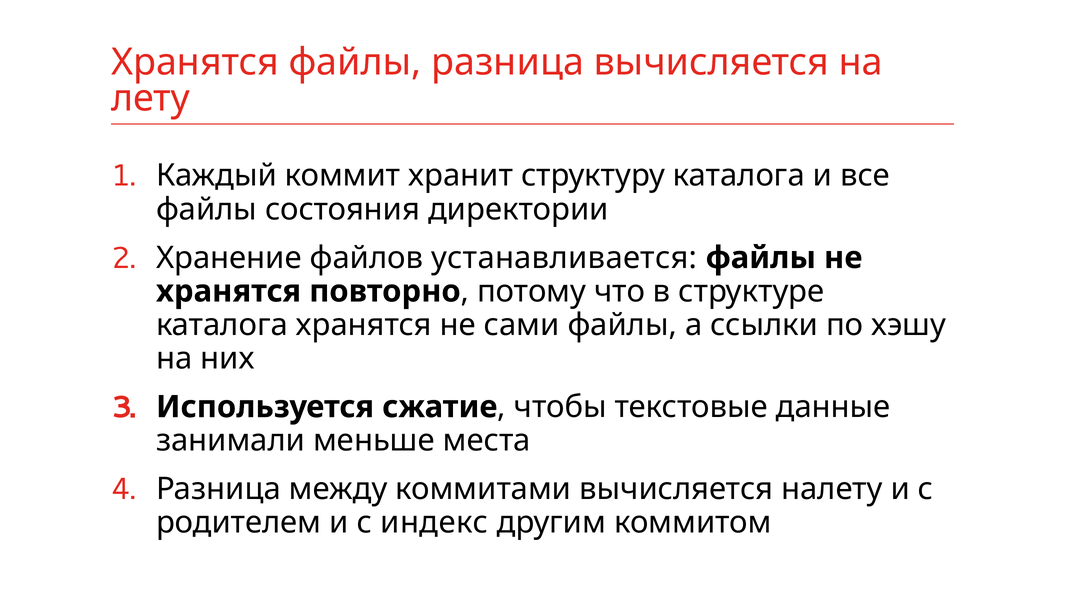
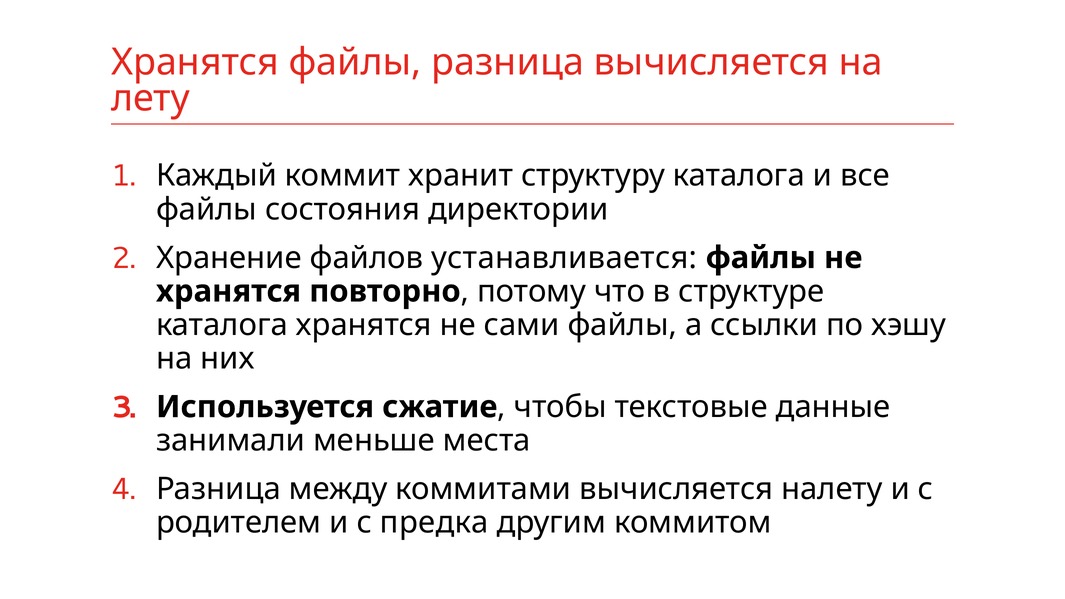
индекс: индекс -> предка
